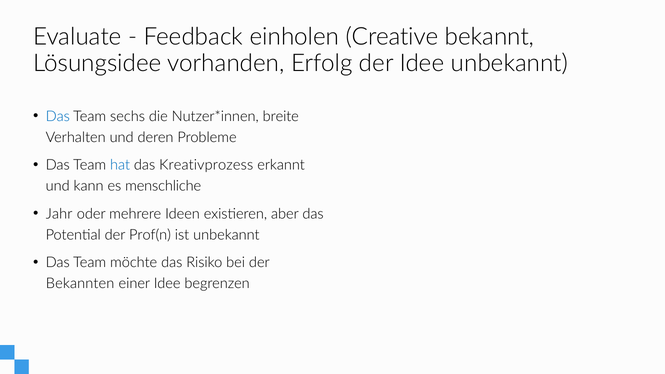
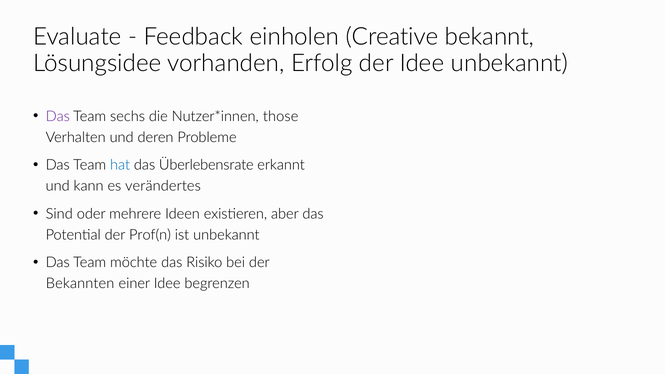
Das at (58, 116) colour: blue -> purple
breite: breite -> those
Kreativprozess: Kreativprozess -> Überlebensrate
menschliche: menschliche -> verändertes
Jahr: Jahr -> Sind
